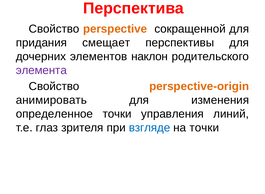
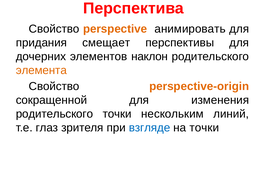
сокращенной: сокращенной -> анимировать
элемента colour: purple -> orange
анимировать: анимировать -> сокращенной
определенное at (54, 114): определенное -> родительского
управления: управления -> нескольким
